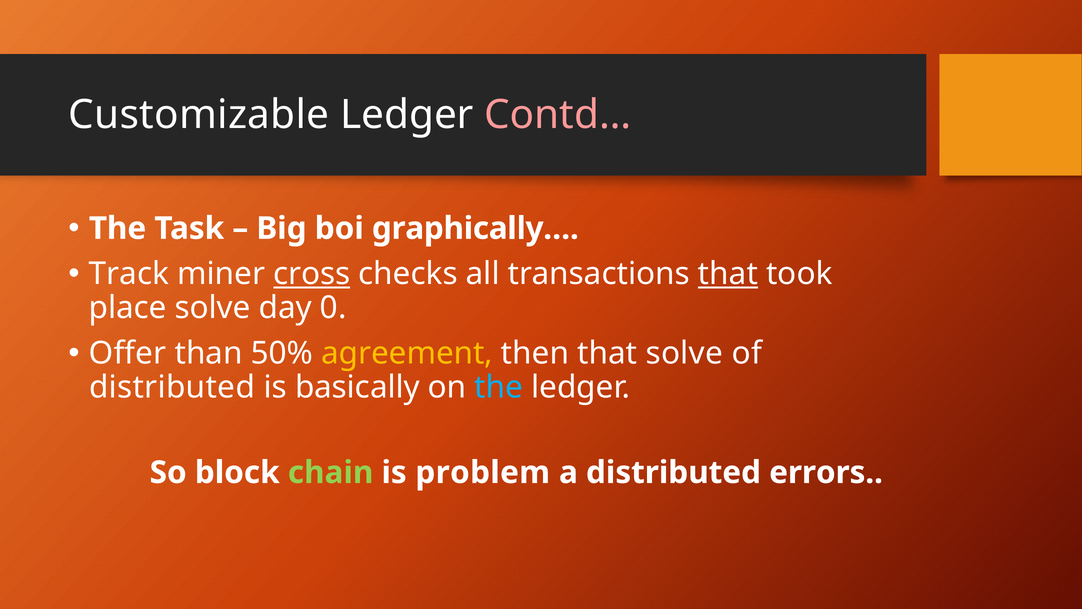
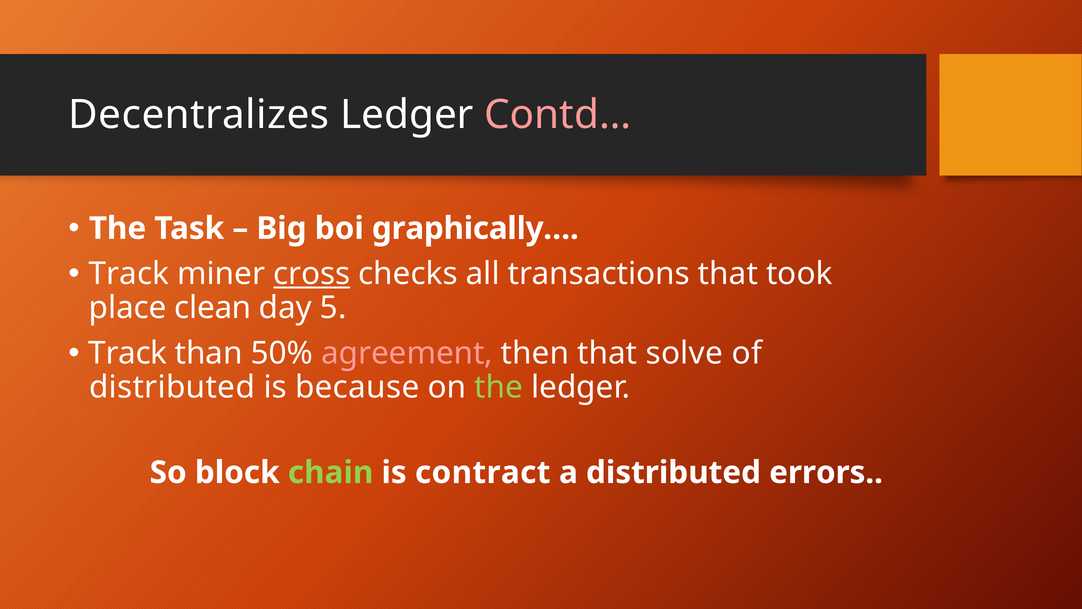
Customizable: Customizable -> Decentralizes
that at (728, 274) underline: present -> none
place solve: solve -> clean
0: 0 -> 5
Offer at (128, 353): Offer -> Track
agreement colour: yellow -> pink
basically: basically -> because
the at (499, 387) colour: light blue -> light green
problem: problem -> contract
